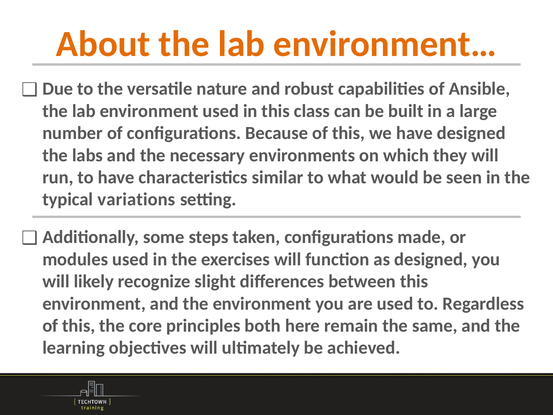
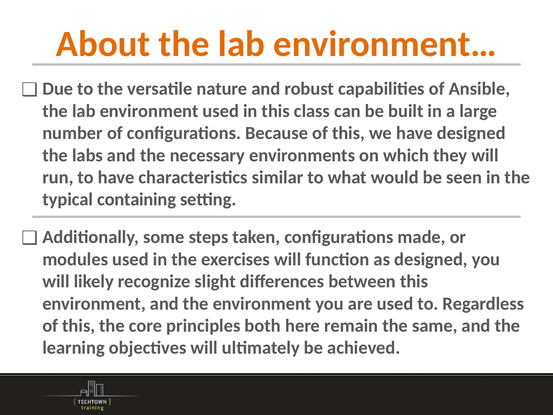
variations: variations -> containing
